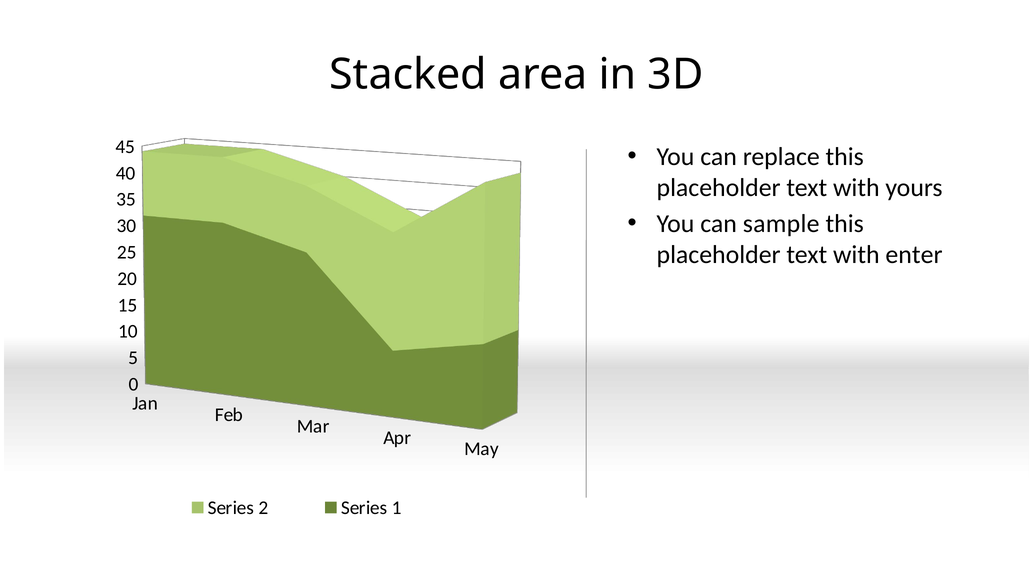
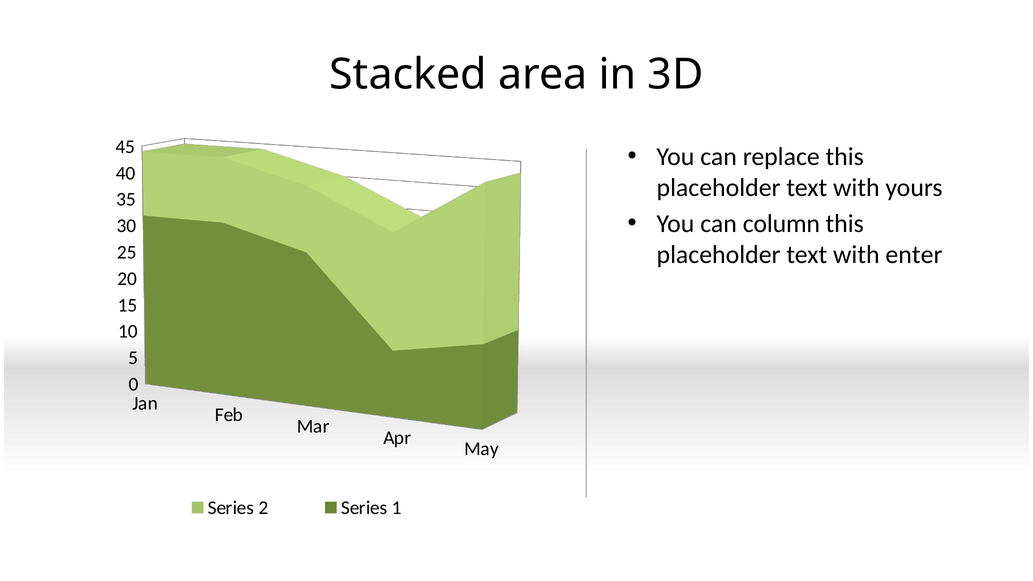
sample: sample -> column
